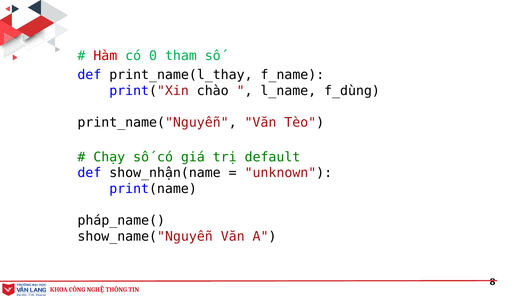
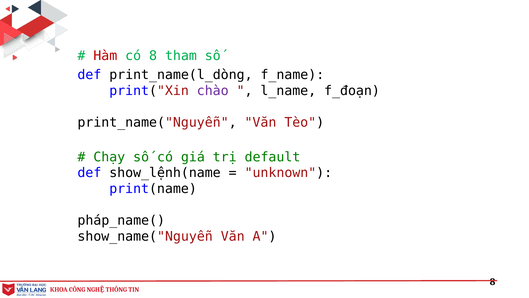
có 0: 0 -> 8
print_name(l_thay: print_name(l_thay -> print_name(l_dòng
chào colour: black -> purple
f_dùng: f_dùng -> f_đoạn
show_nhận(name: show_nhận(name -> show_lệnh(name
